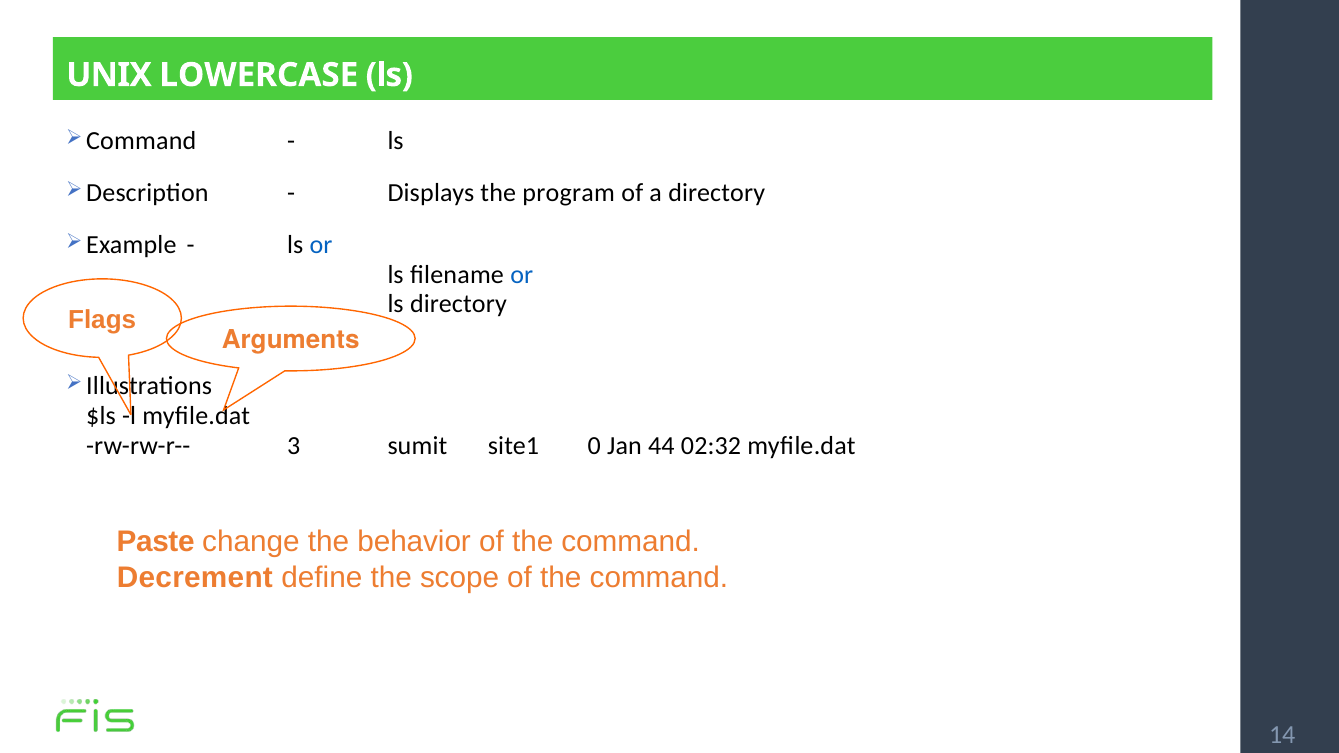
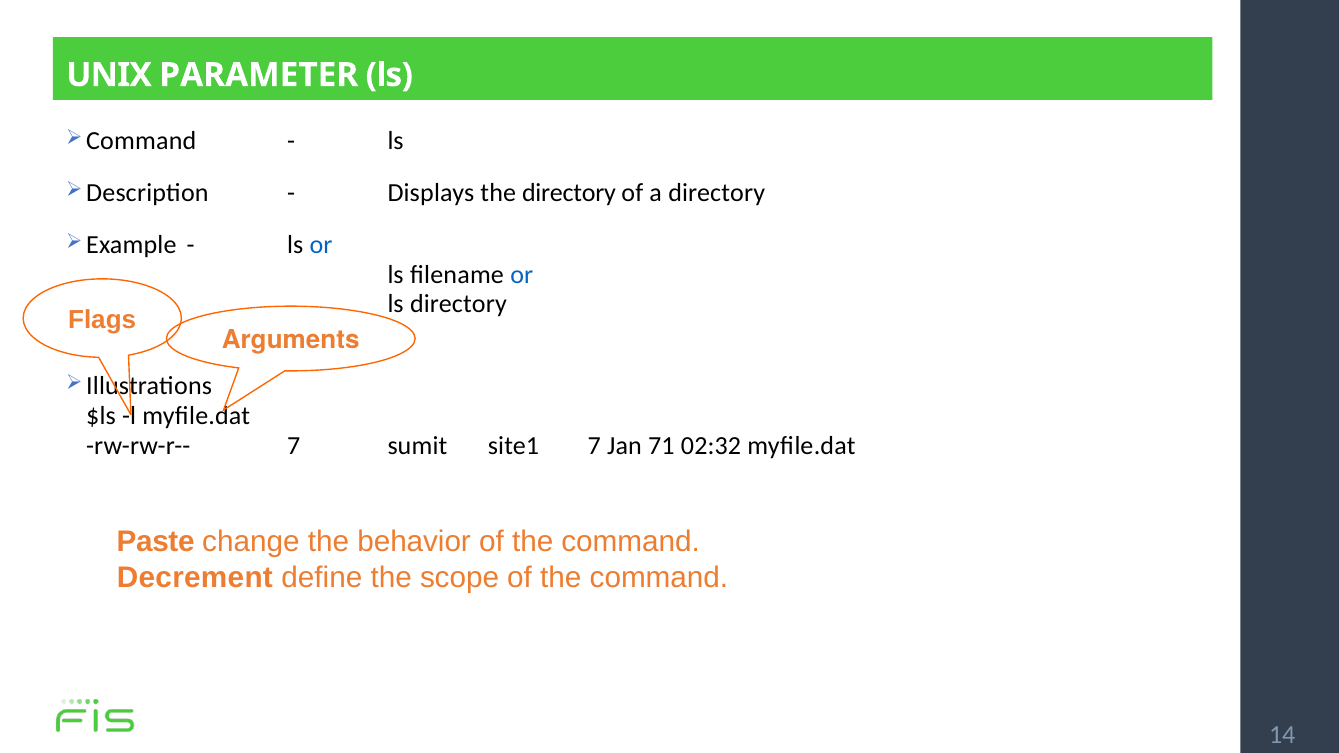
LOWERCASE: LOWERCASE -> PARAMETER
the program: program -> directory
rw-rw-r-- 3: 3 -> 7
site1 0: 0 -> 7
44: 44 -> 71
